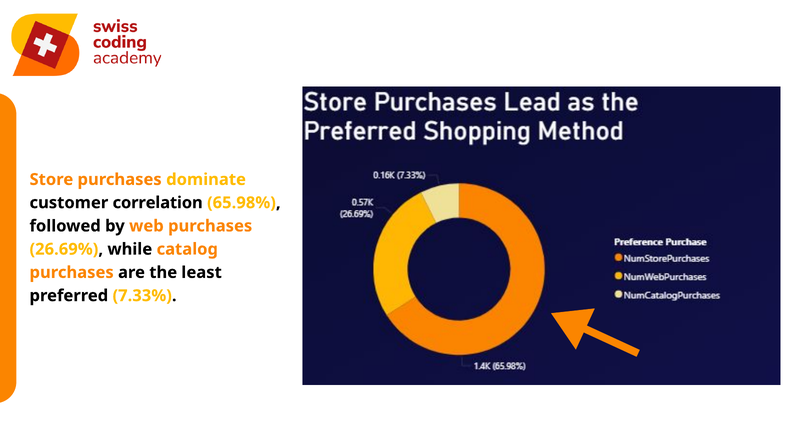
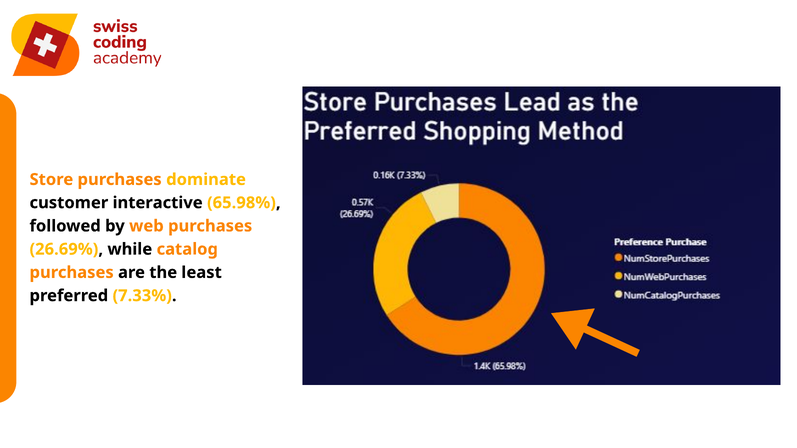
correlation: correlation -> interactive
